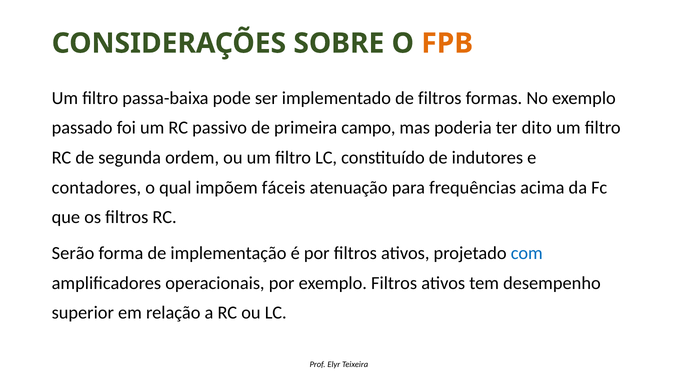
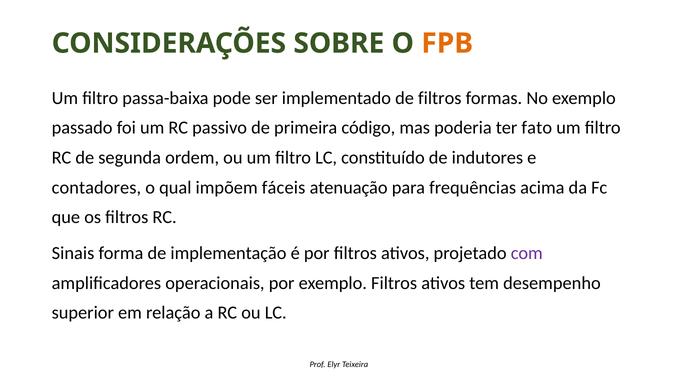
campo: campo -> código
dito: dito -> fato
Serão: Serão -> Sinais
com colour: blue -> purple
